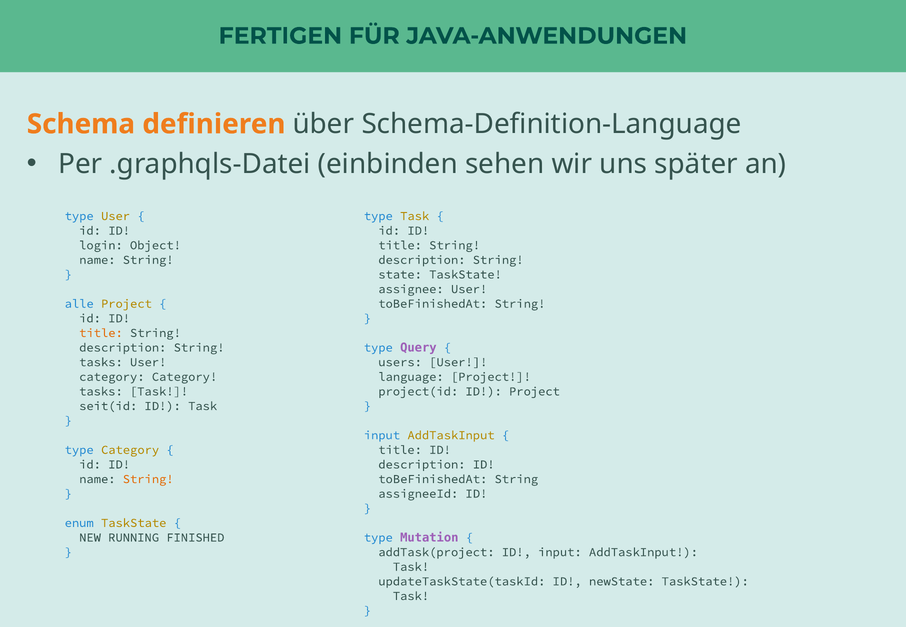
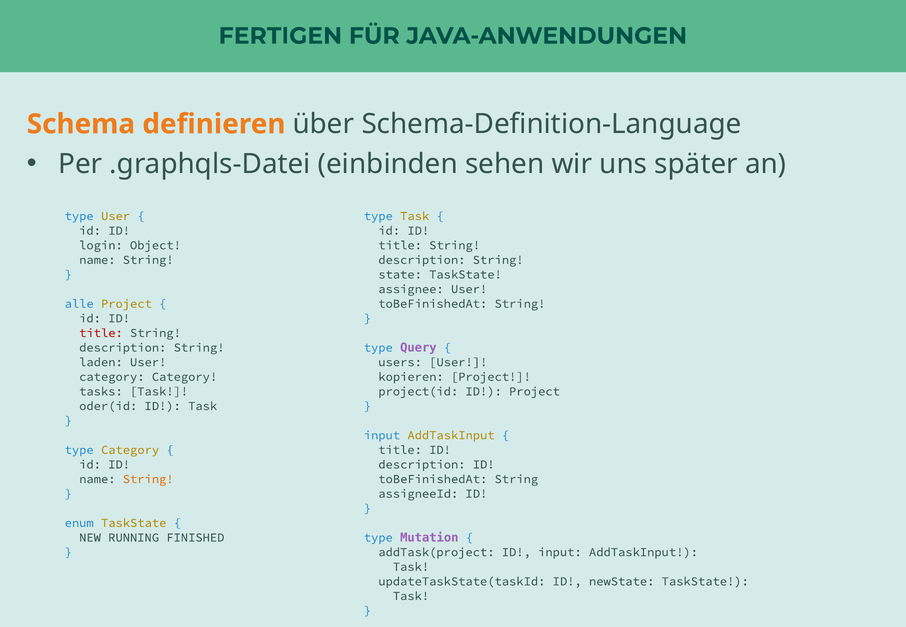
title at (101, 333) colour: orange -> red
tasks at (101, 362): tasks -> laden
language: language -> kopieren
seit(id: seit(id -> oder(id
